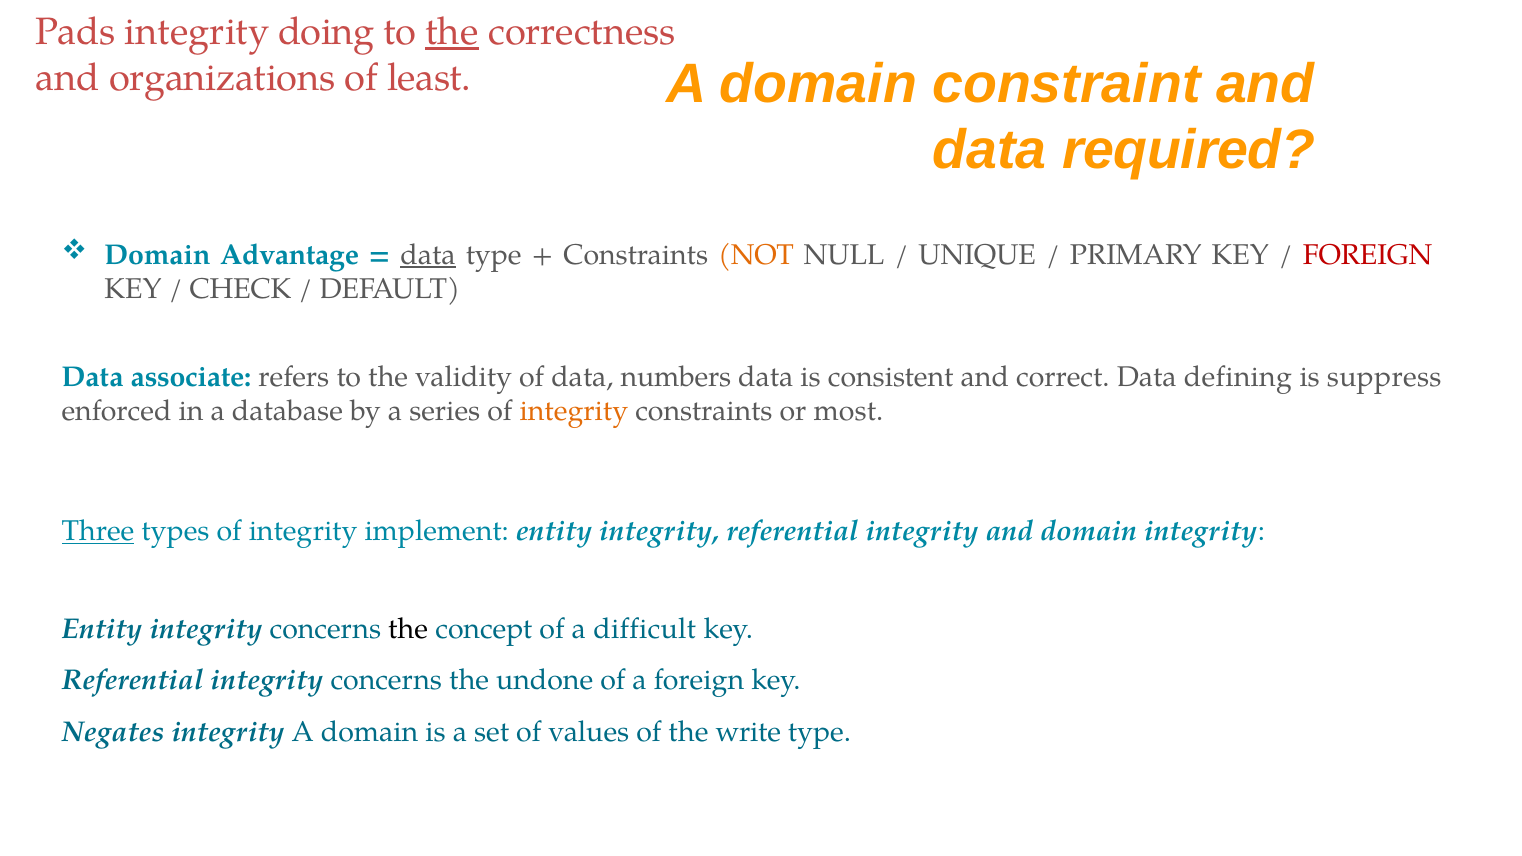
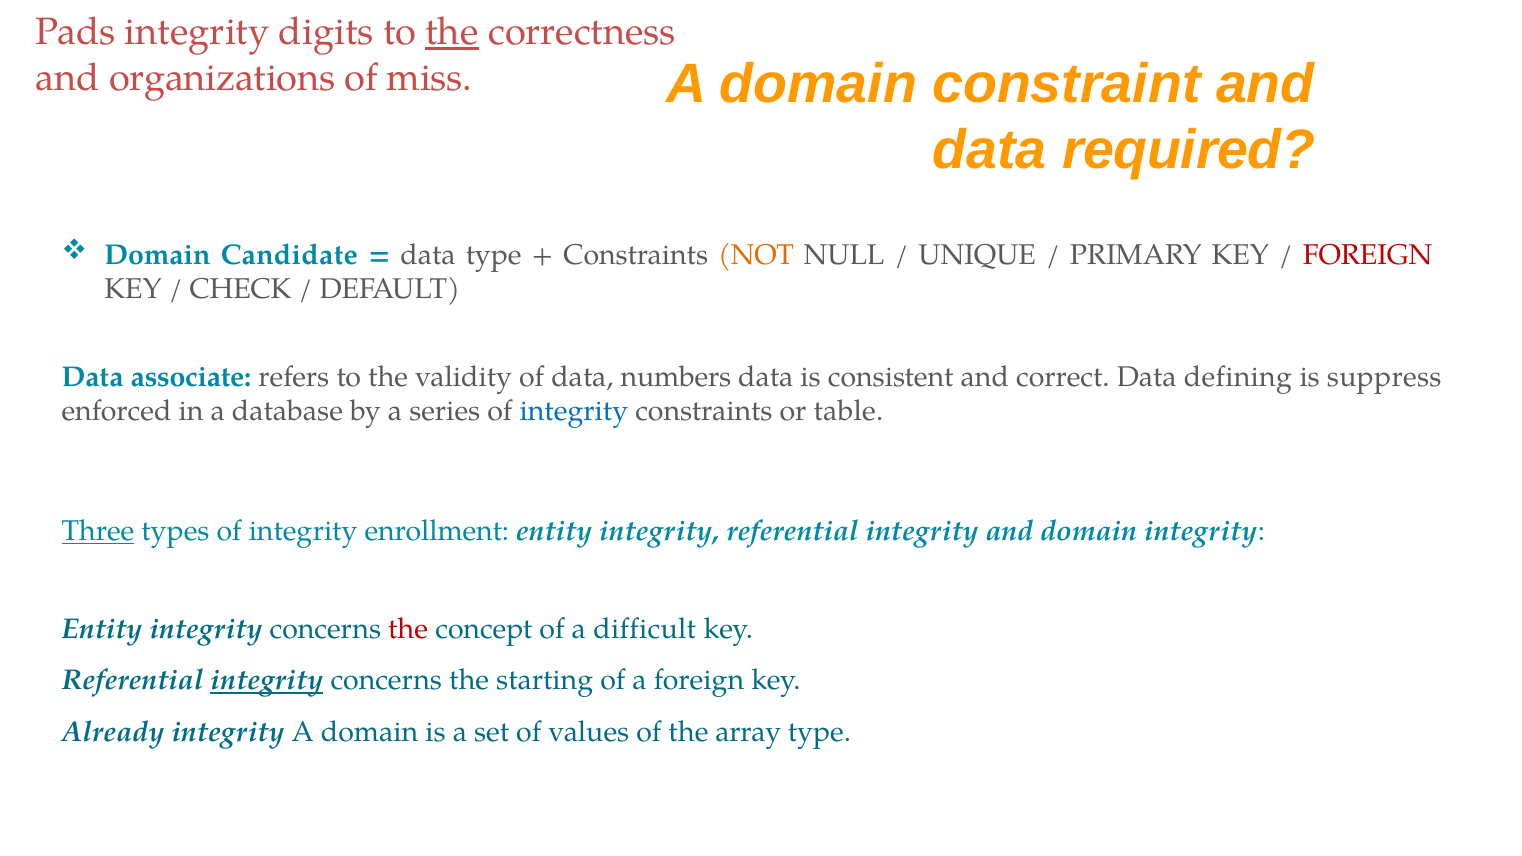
doing: doing -> digits
least: least -> miss
Advantage: Advantage -> Candidate
data at (428, 255) underline: present -> none
integrity at (574, 411) colour: orange -> blue
most: most -> table
implement: implement -> enrollment
the at (408, 629) colour: black -> red
integrity at (267, 681) underline: none -> present
undone: undone -> starting
Negates: Negates -> Already
write: write -> array
